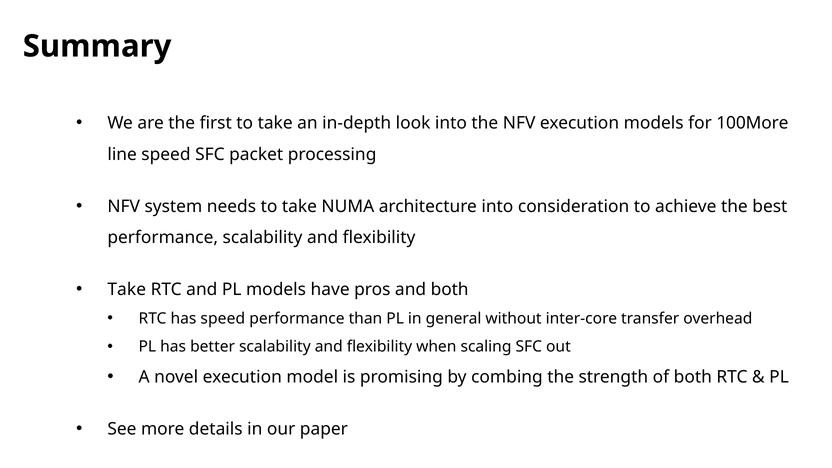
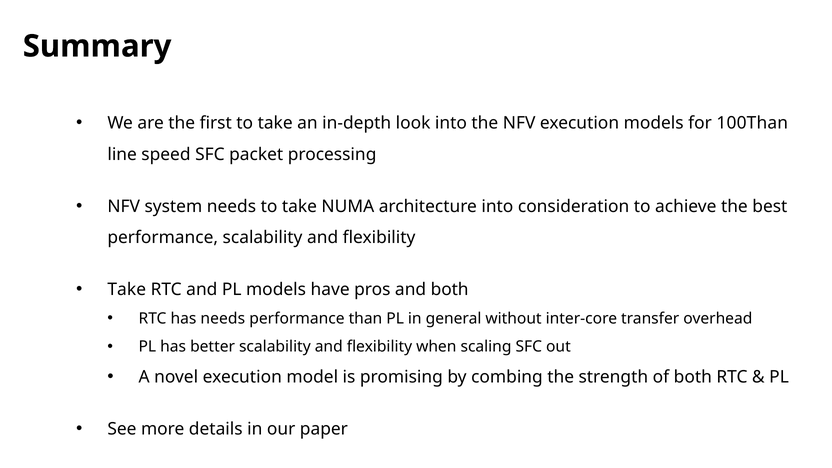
100More: 100More -> 100Than
has speed: speed -> needs
